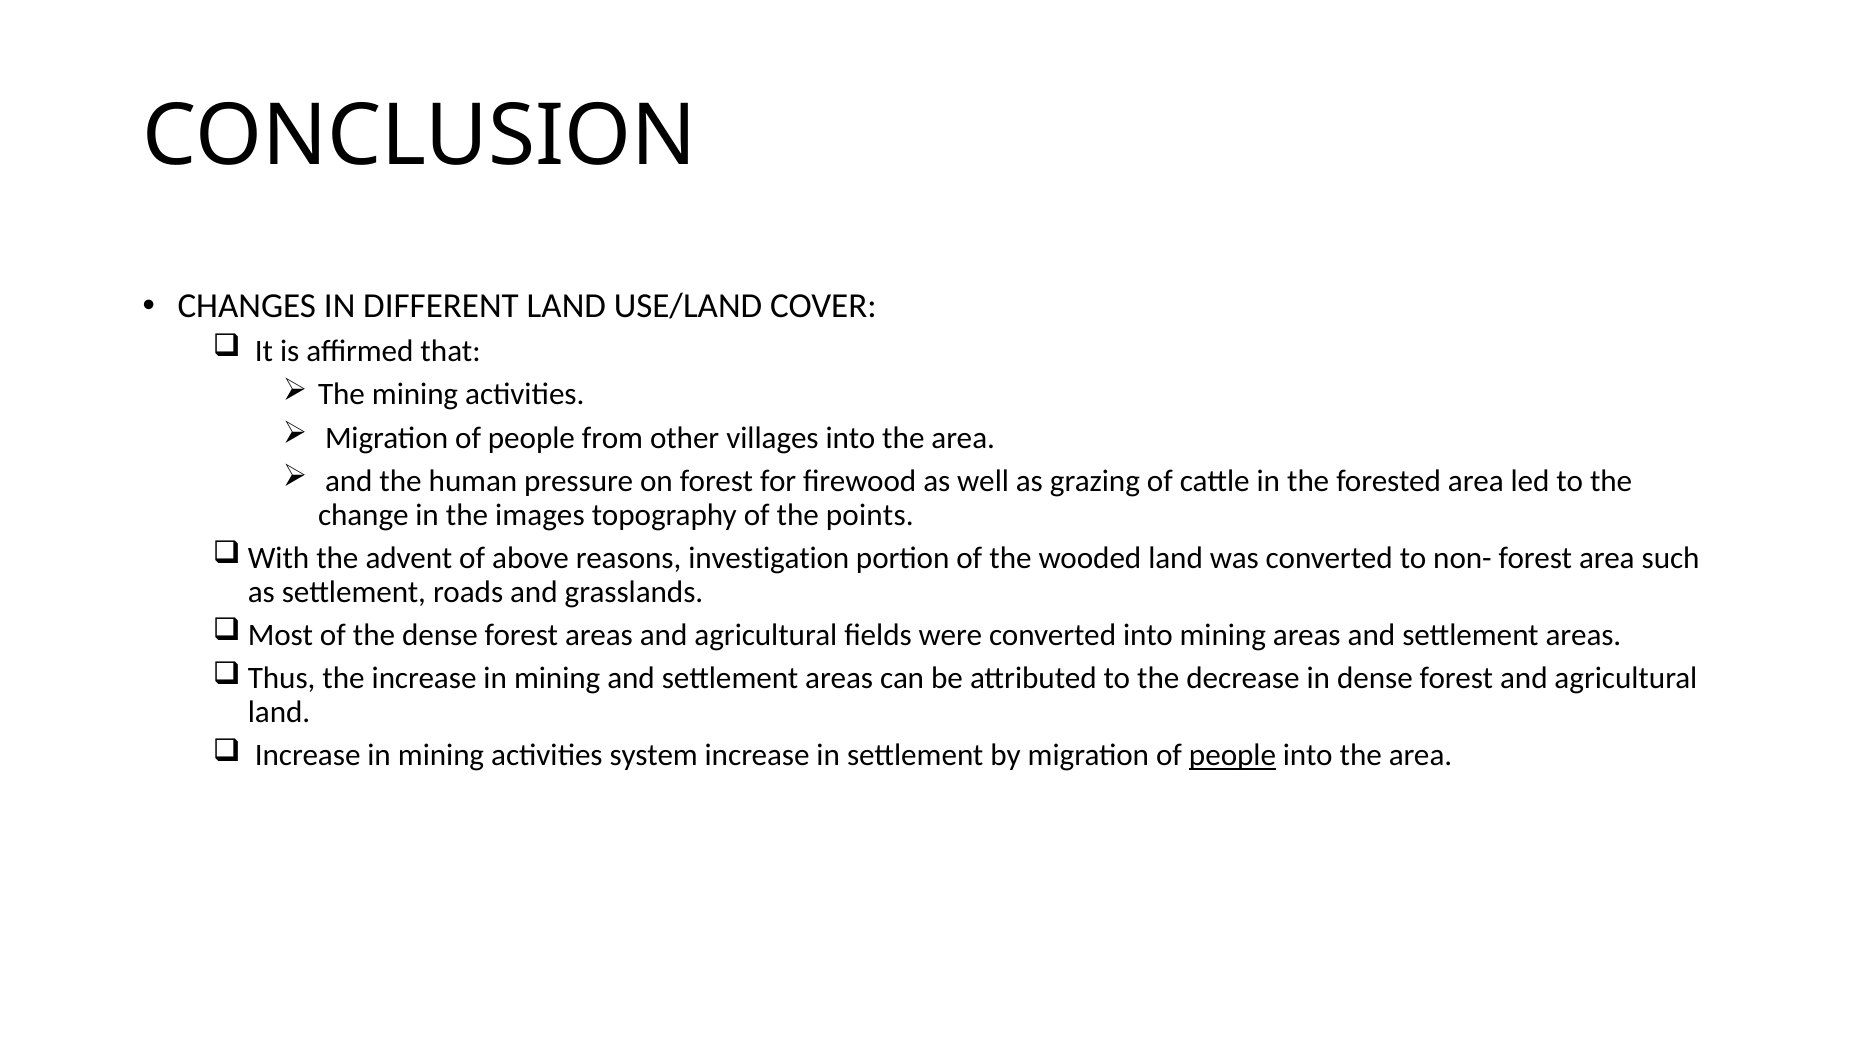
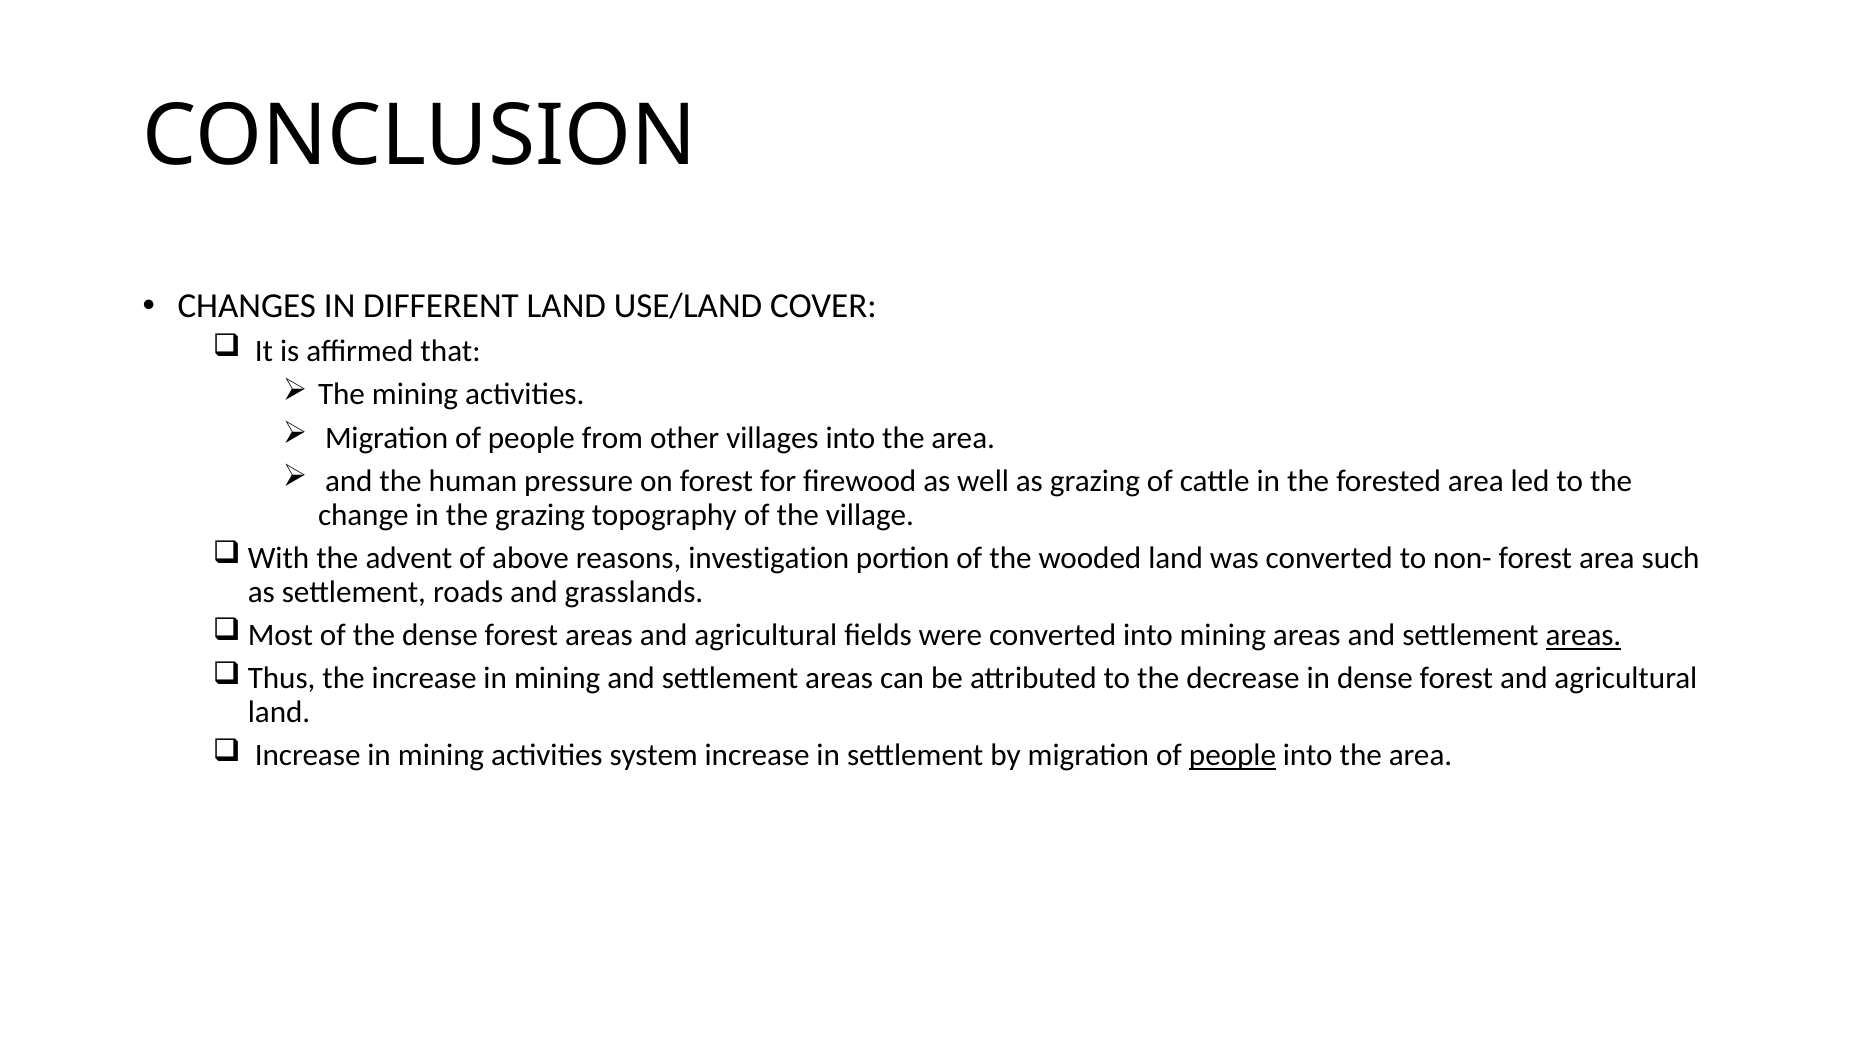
the images: images -> grazing
points: points -> village
areas at (1583, 636) underline: none -> present
